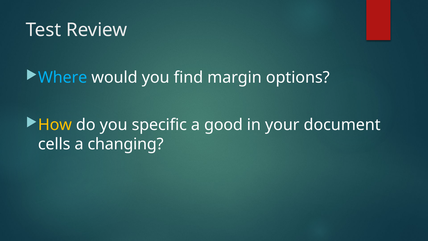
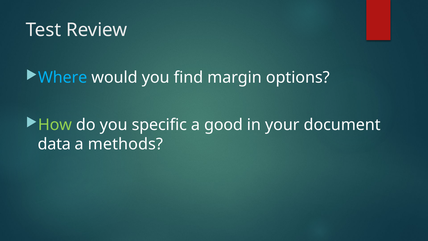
How colour: yellow -> light green
cells: cells -> data
changing: changing -> methods
